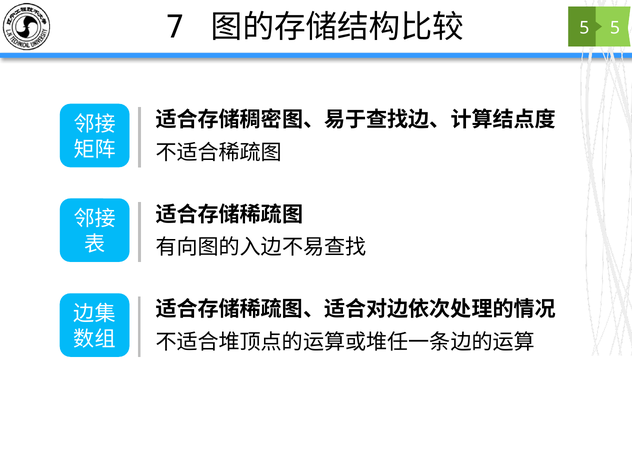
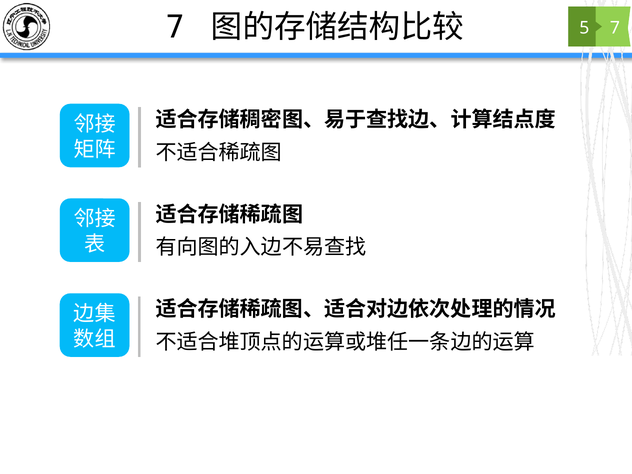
5 at (615, 28): 5 -> 7
